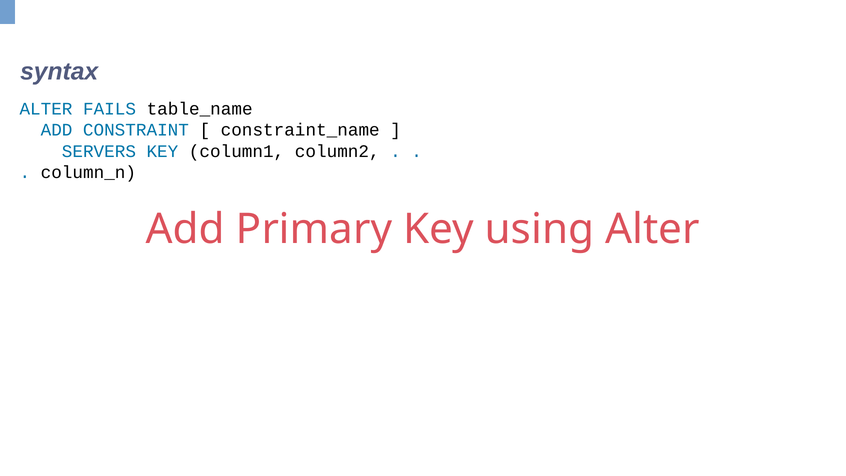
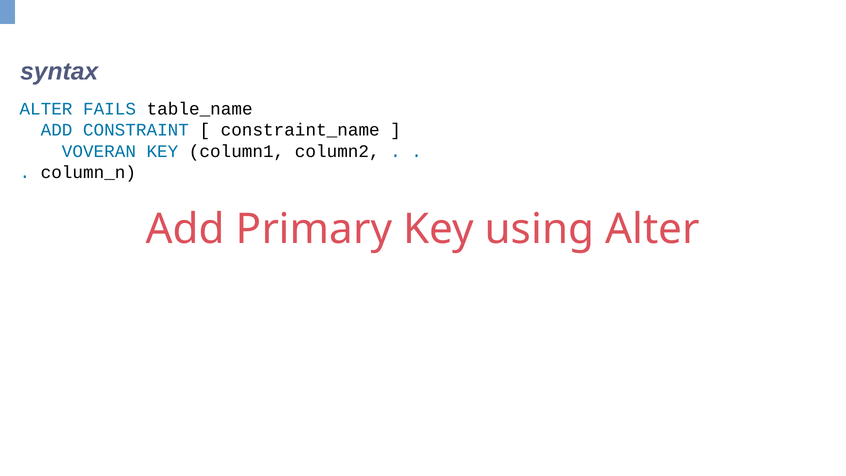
SERVERS: SERVERS -> VOVERAN
